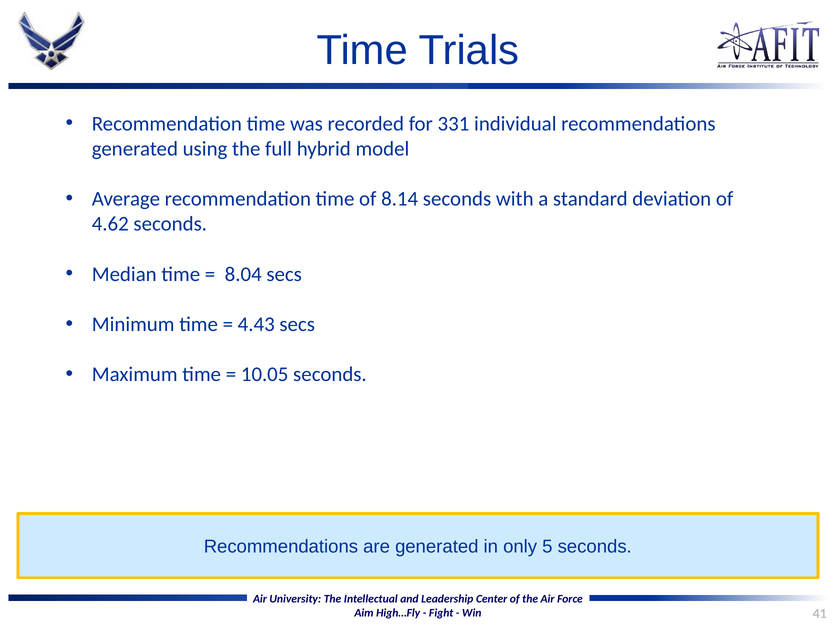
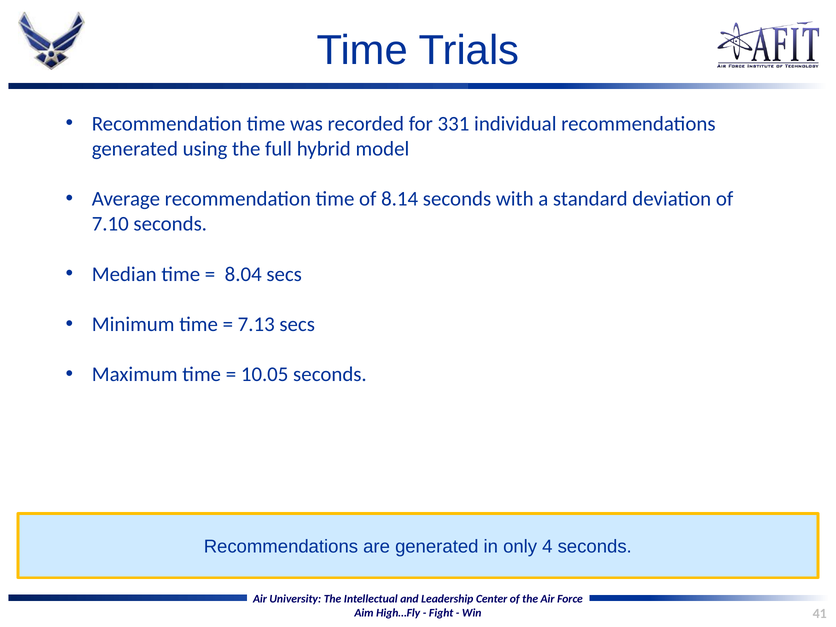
4.62: 4.62 -> 7.10
4.43: 4.43 -> 7.13
5: 5 -> 4
